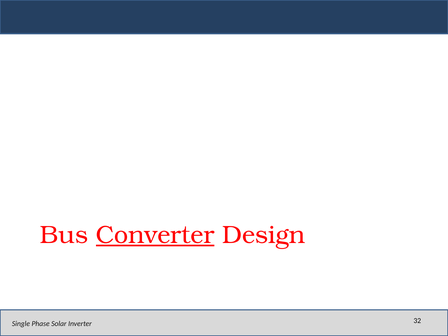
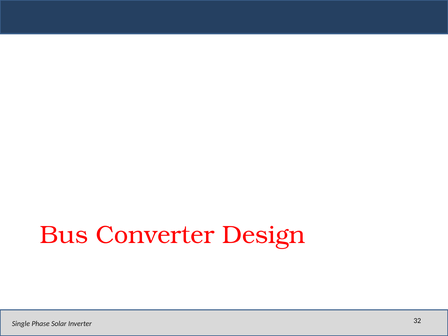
Converter underline: present -> none
